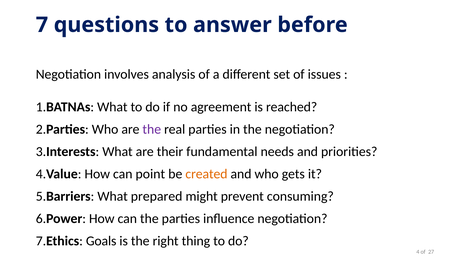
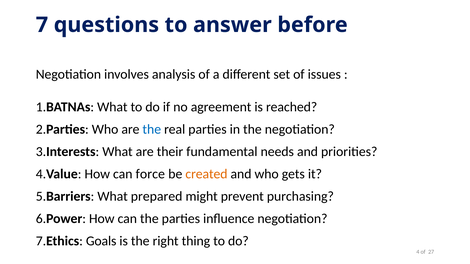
the at (152, 130) colour: purple -> blue
point: point -> force
consuming: consuming -> purchasing
